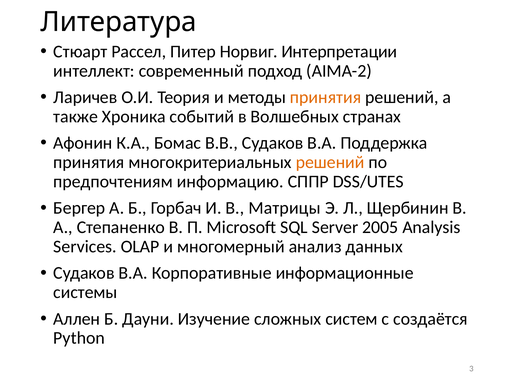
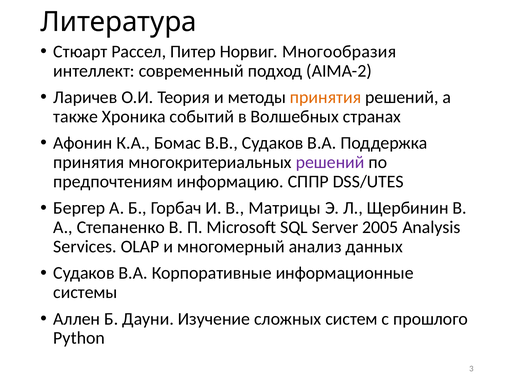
Интерпретации: Интерпретации -> Многообразия
решений at (330, 162) colour: orange -> purple
создаётся: создаётся -> прошлого
